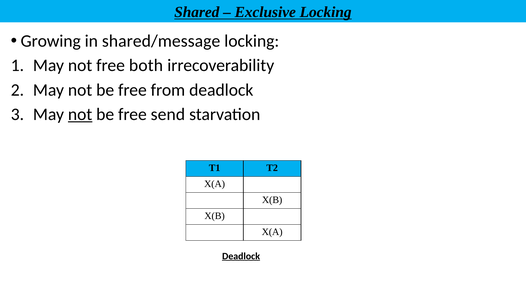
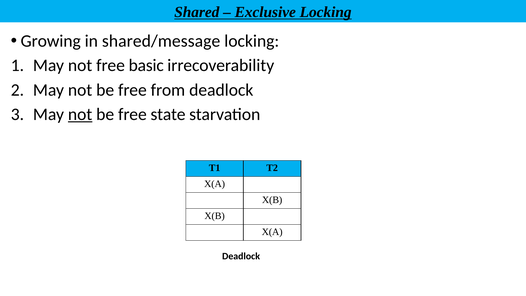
both: both -> basic
send: send -> state
Deadlock at (241, 256) underline: present -> none
